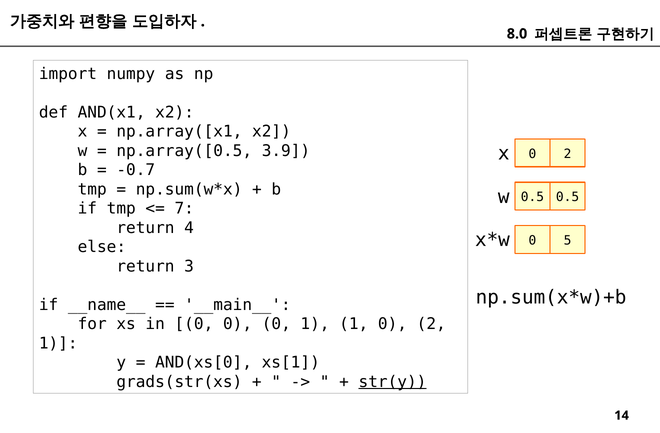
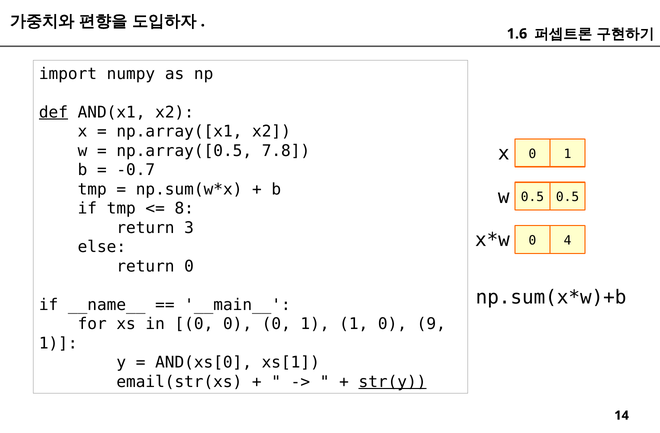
8.0: 8.0 -> 1.6
def underline: none -> present
3.9: 3.9 -> 7.8
x 0 2: 2 -> 1
7: 7 -> 8
4: 4 -> 3
5: 5 -> 4
return 3: 3 -> 0
1 0 2: 2 -> 9
grads(str(xs: grads(str(xs -> email(str(xs
